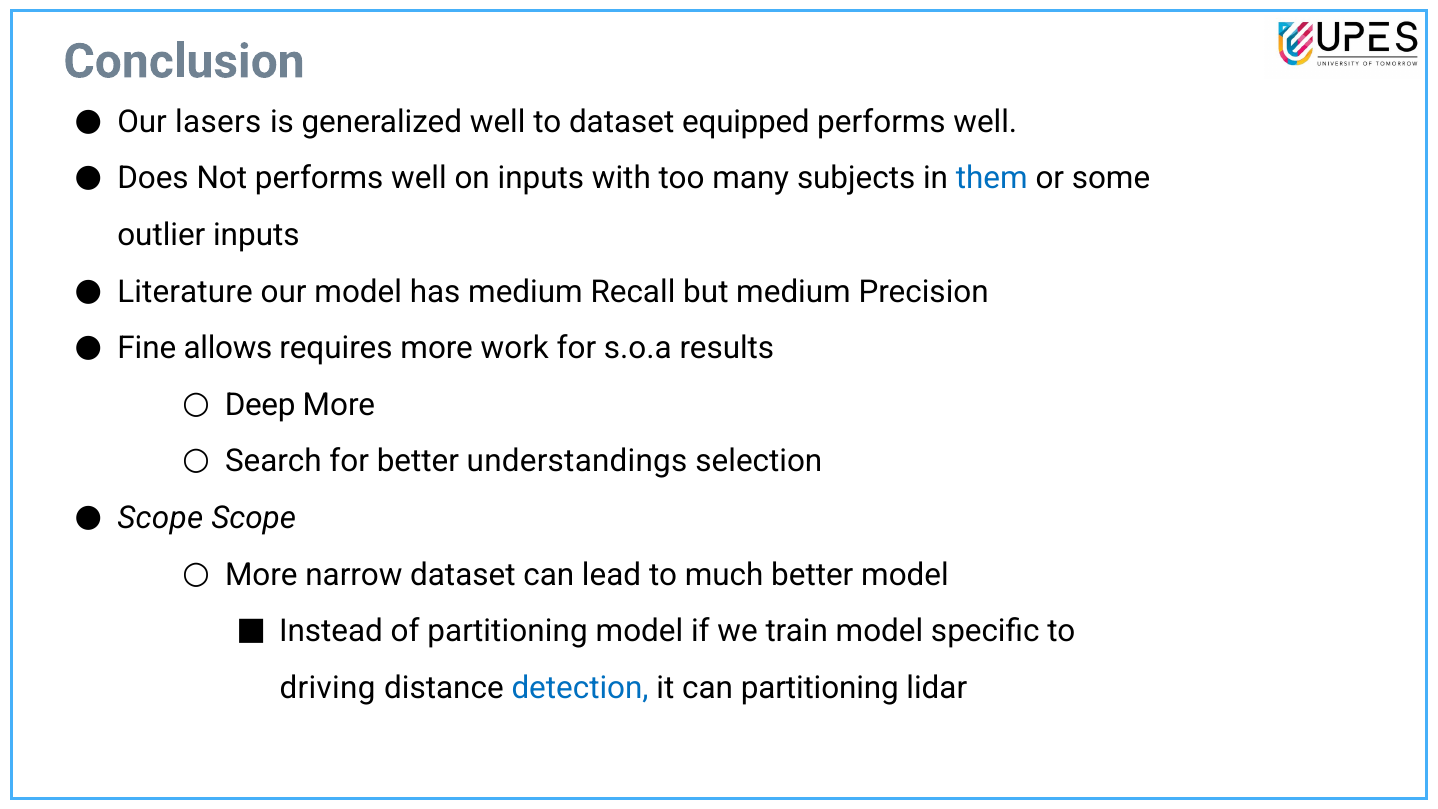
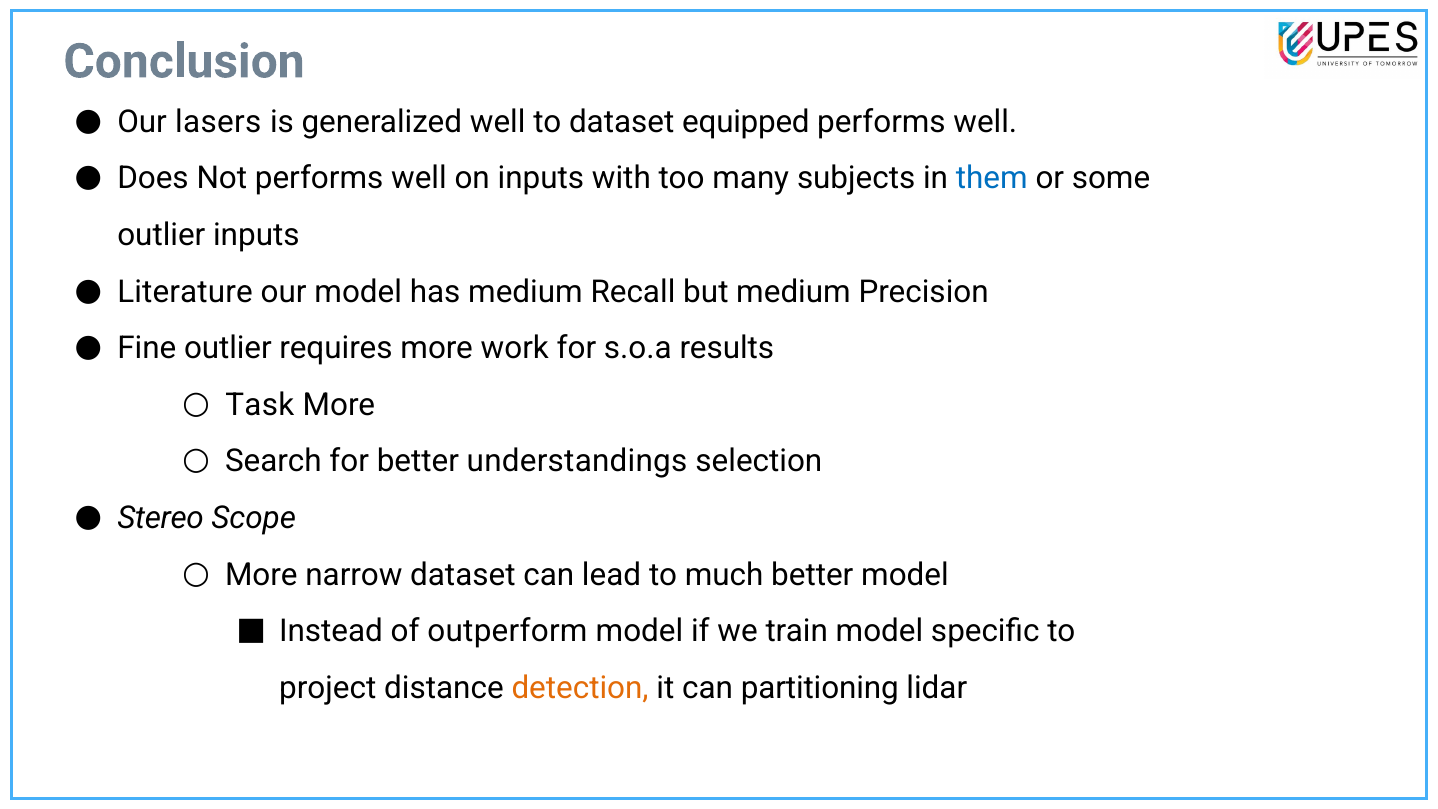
Fine allows: allows -> outlier
Deep: Deep -> Task
Scope at (160, 518): Scope -> Stereo
of partitioning: partitioning -> outperform
driving: driving -> project
detection colour: blue -> orange
